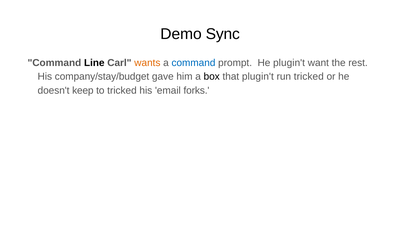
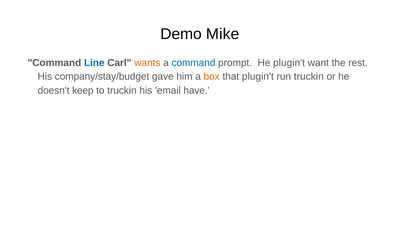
Sync: Sync -> Mike
Line colour: black -> blue
box colour: black -> orange
run tricked: tricked -> truckin
to tricked: tricked -> truckin
forks: forks -> have
